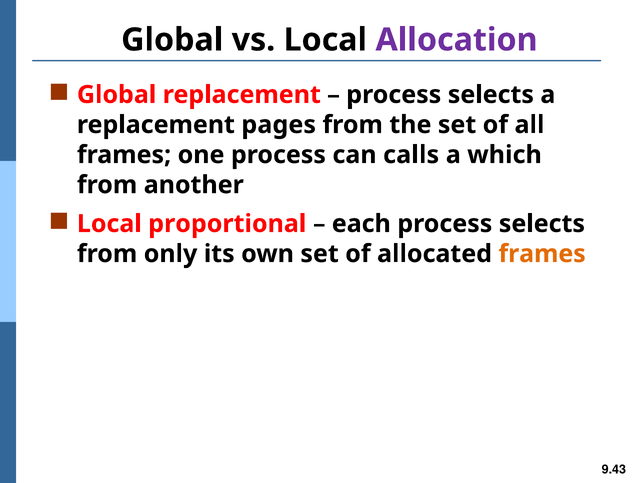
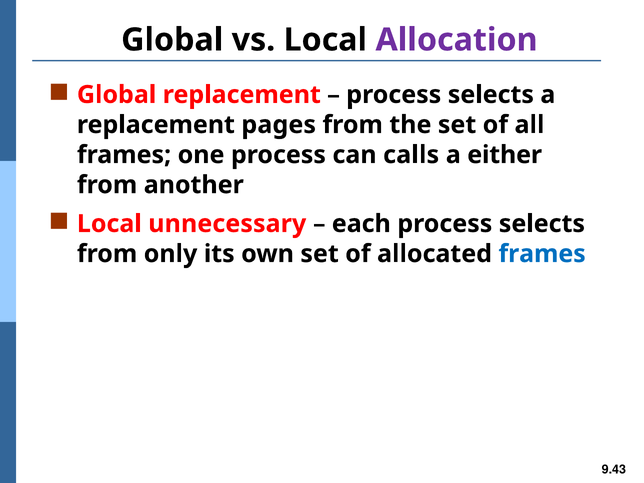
which: which -> either
proportional: proportional -> unnecessary
frames at (542, 254) colour: orange -> blue
